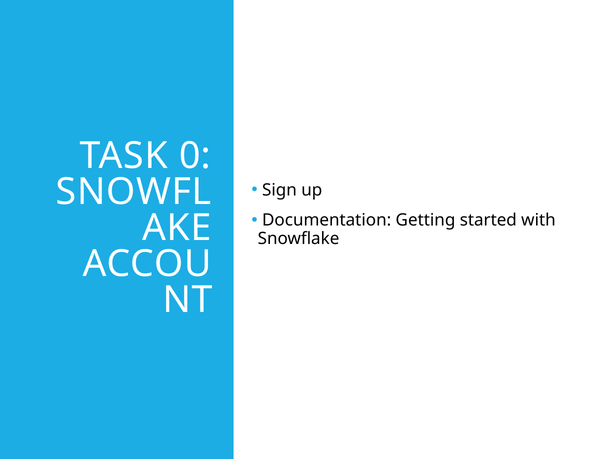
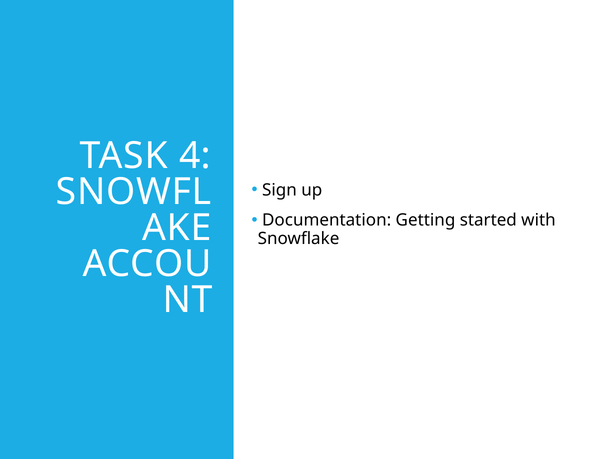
0: 0 -> 4
